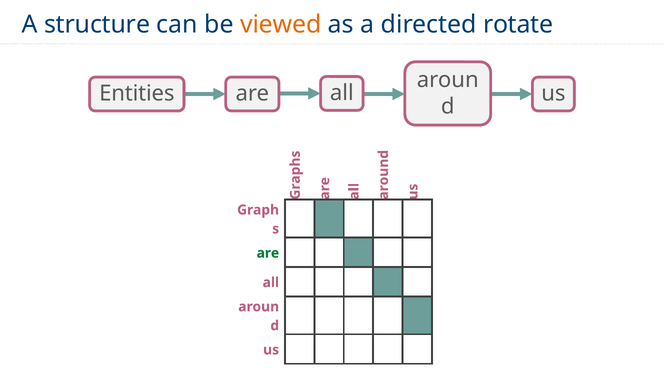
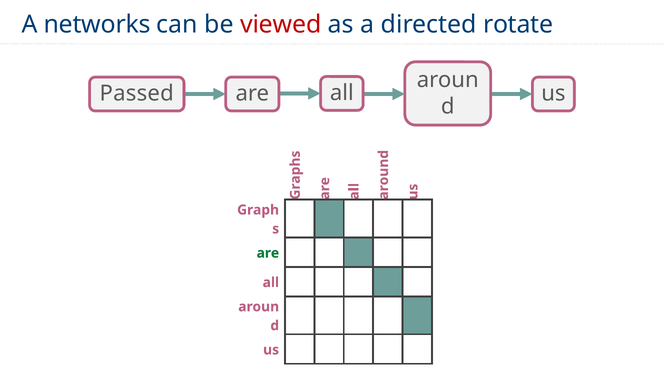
structure: structure -> networks
viewed colour: orange -> red
Entities: Entities -> Passed
